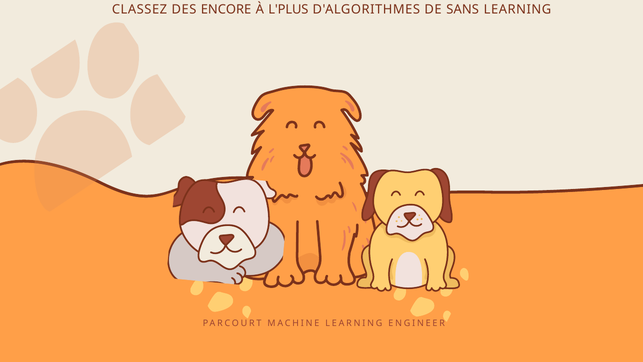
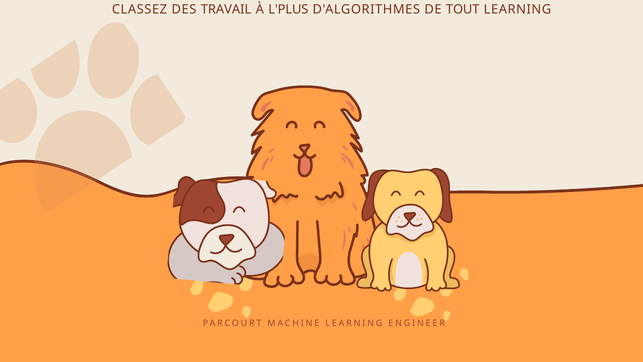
ENCORE: ENCORE -> TRAVAIL
SANS: SANS -> TOUT
